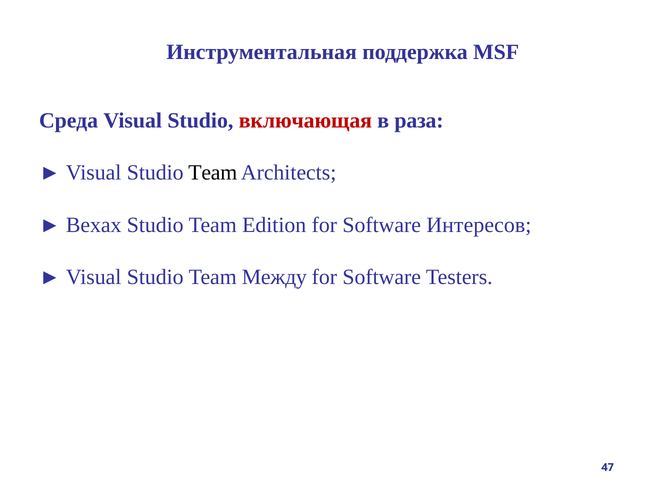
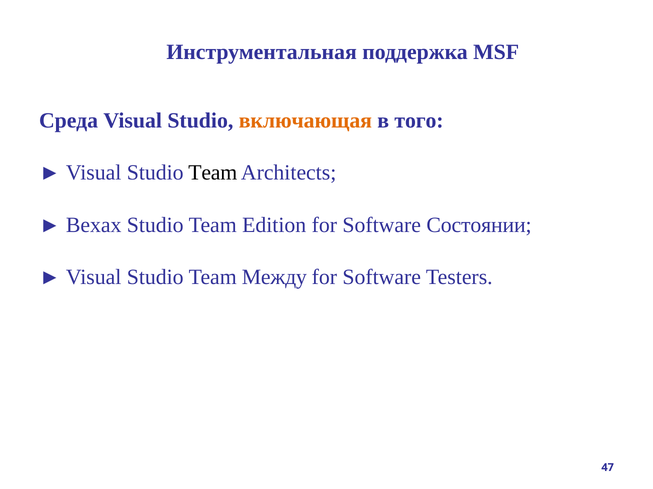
включающая colour: red -> orange
раза: раза -> того
Интересов: Интересов -> Состоянии
